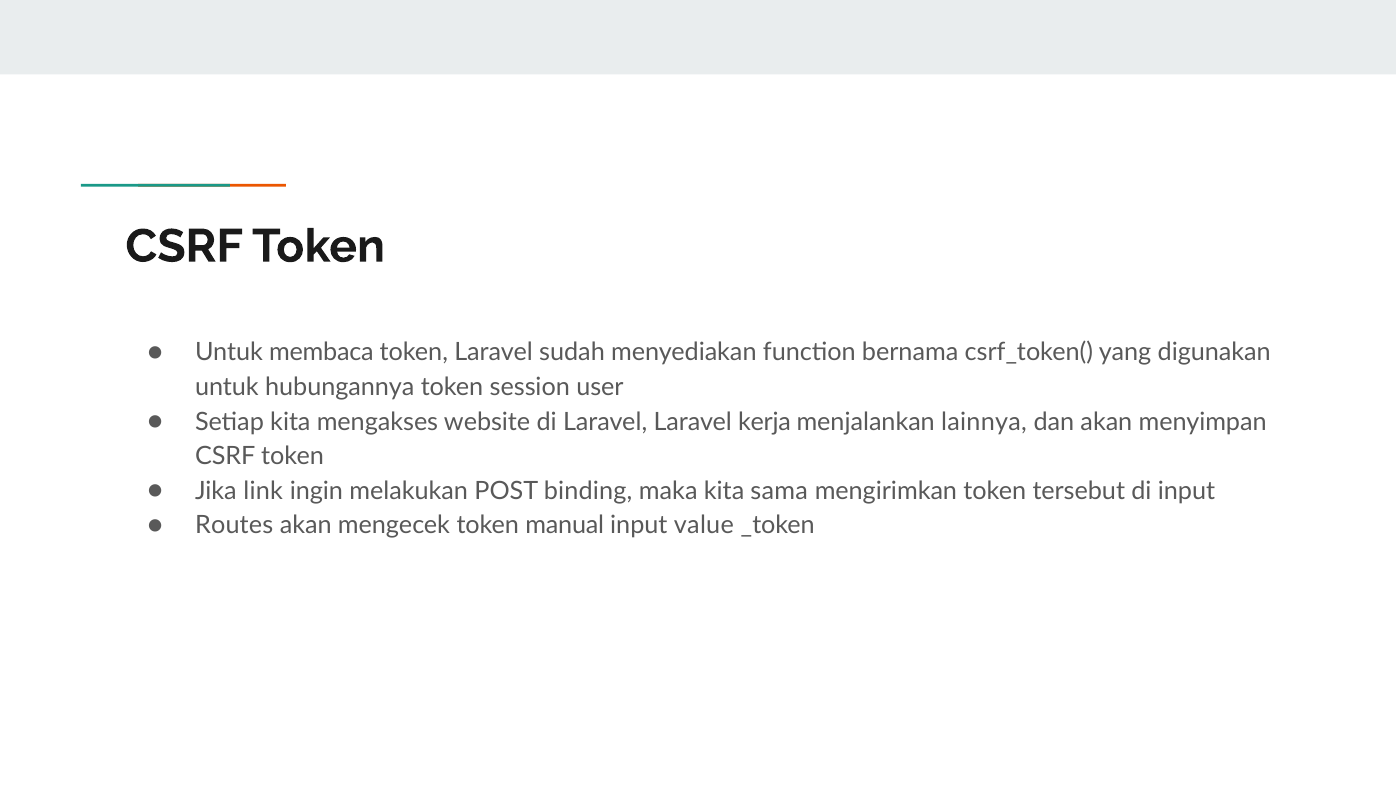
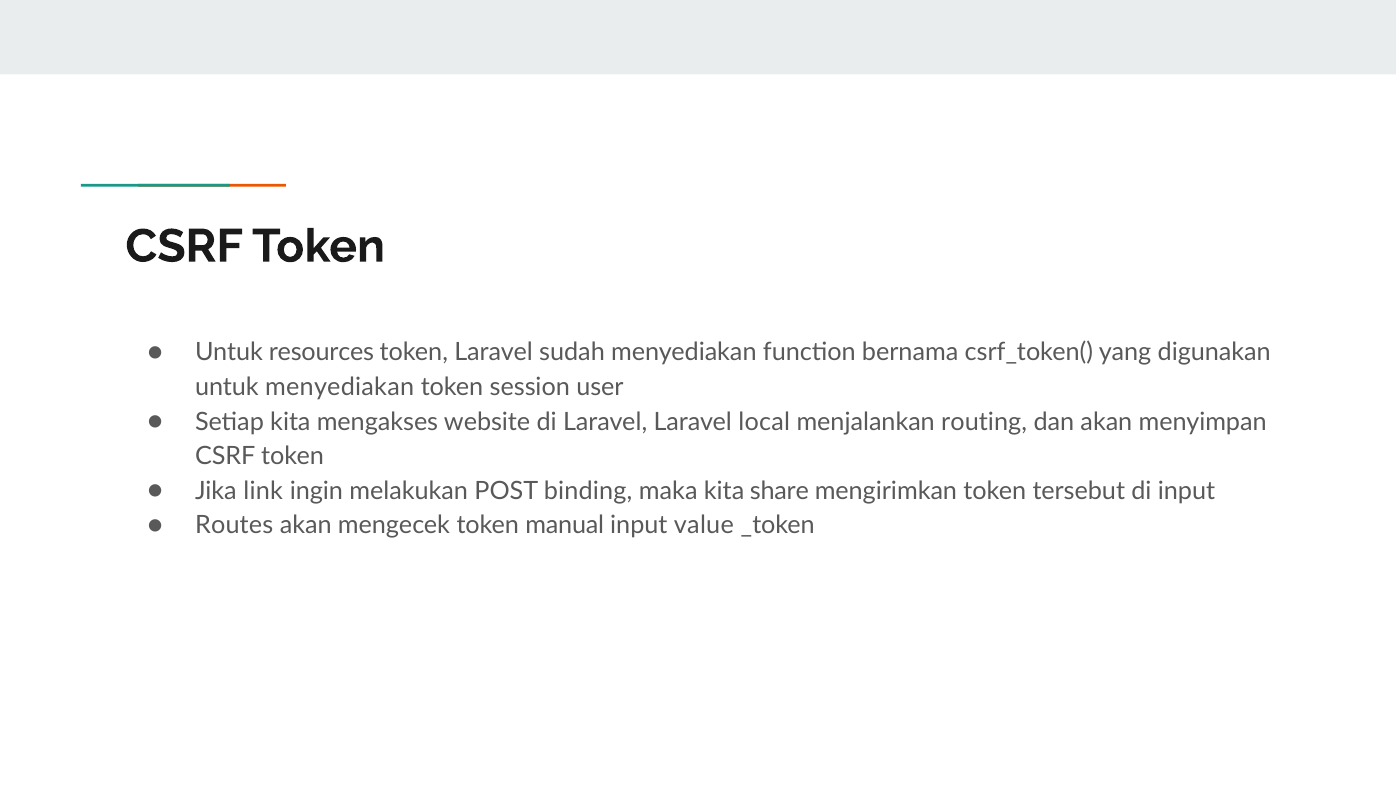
membaca: membaca -> resources
untuk hubungannya: hubungannya -> menyediakan
kerja: kerja -> local
lainnya: lainnya -> routing
sama: sama -> share
